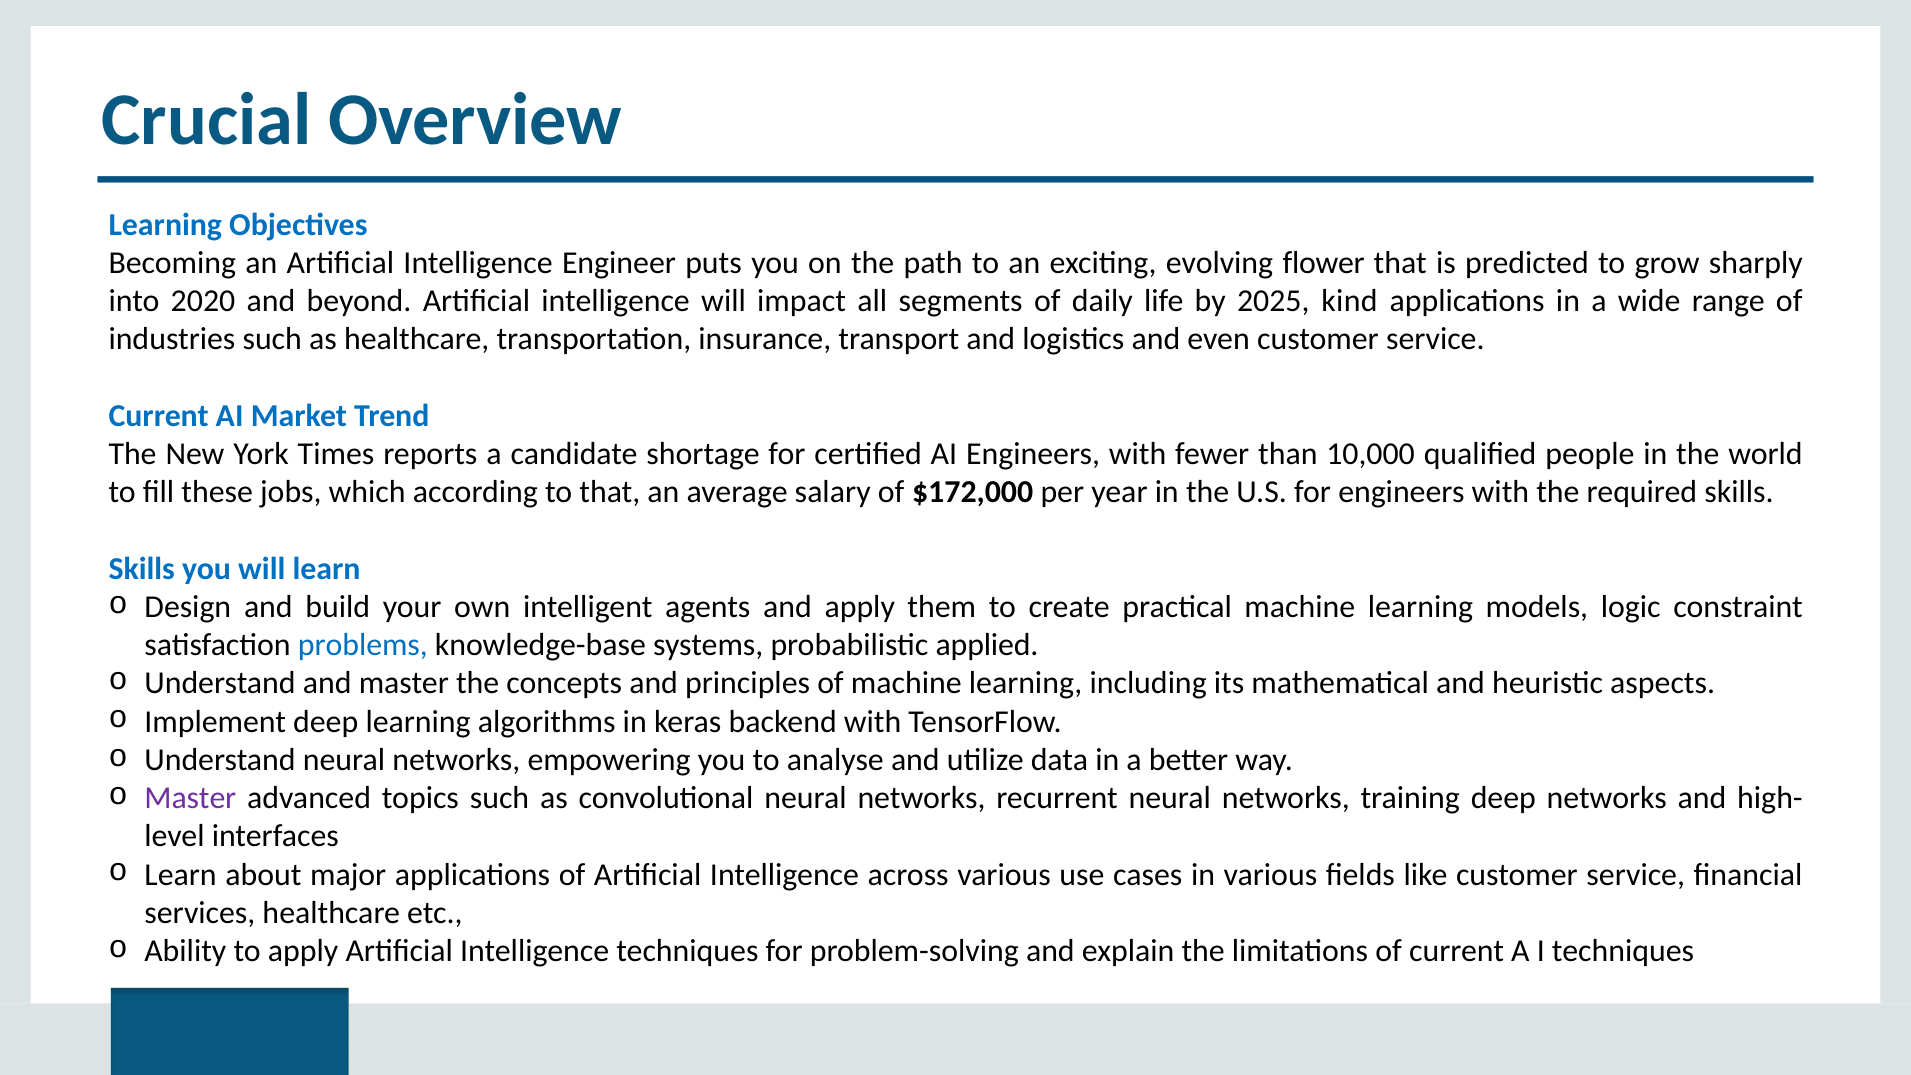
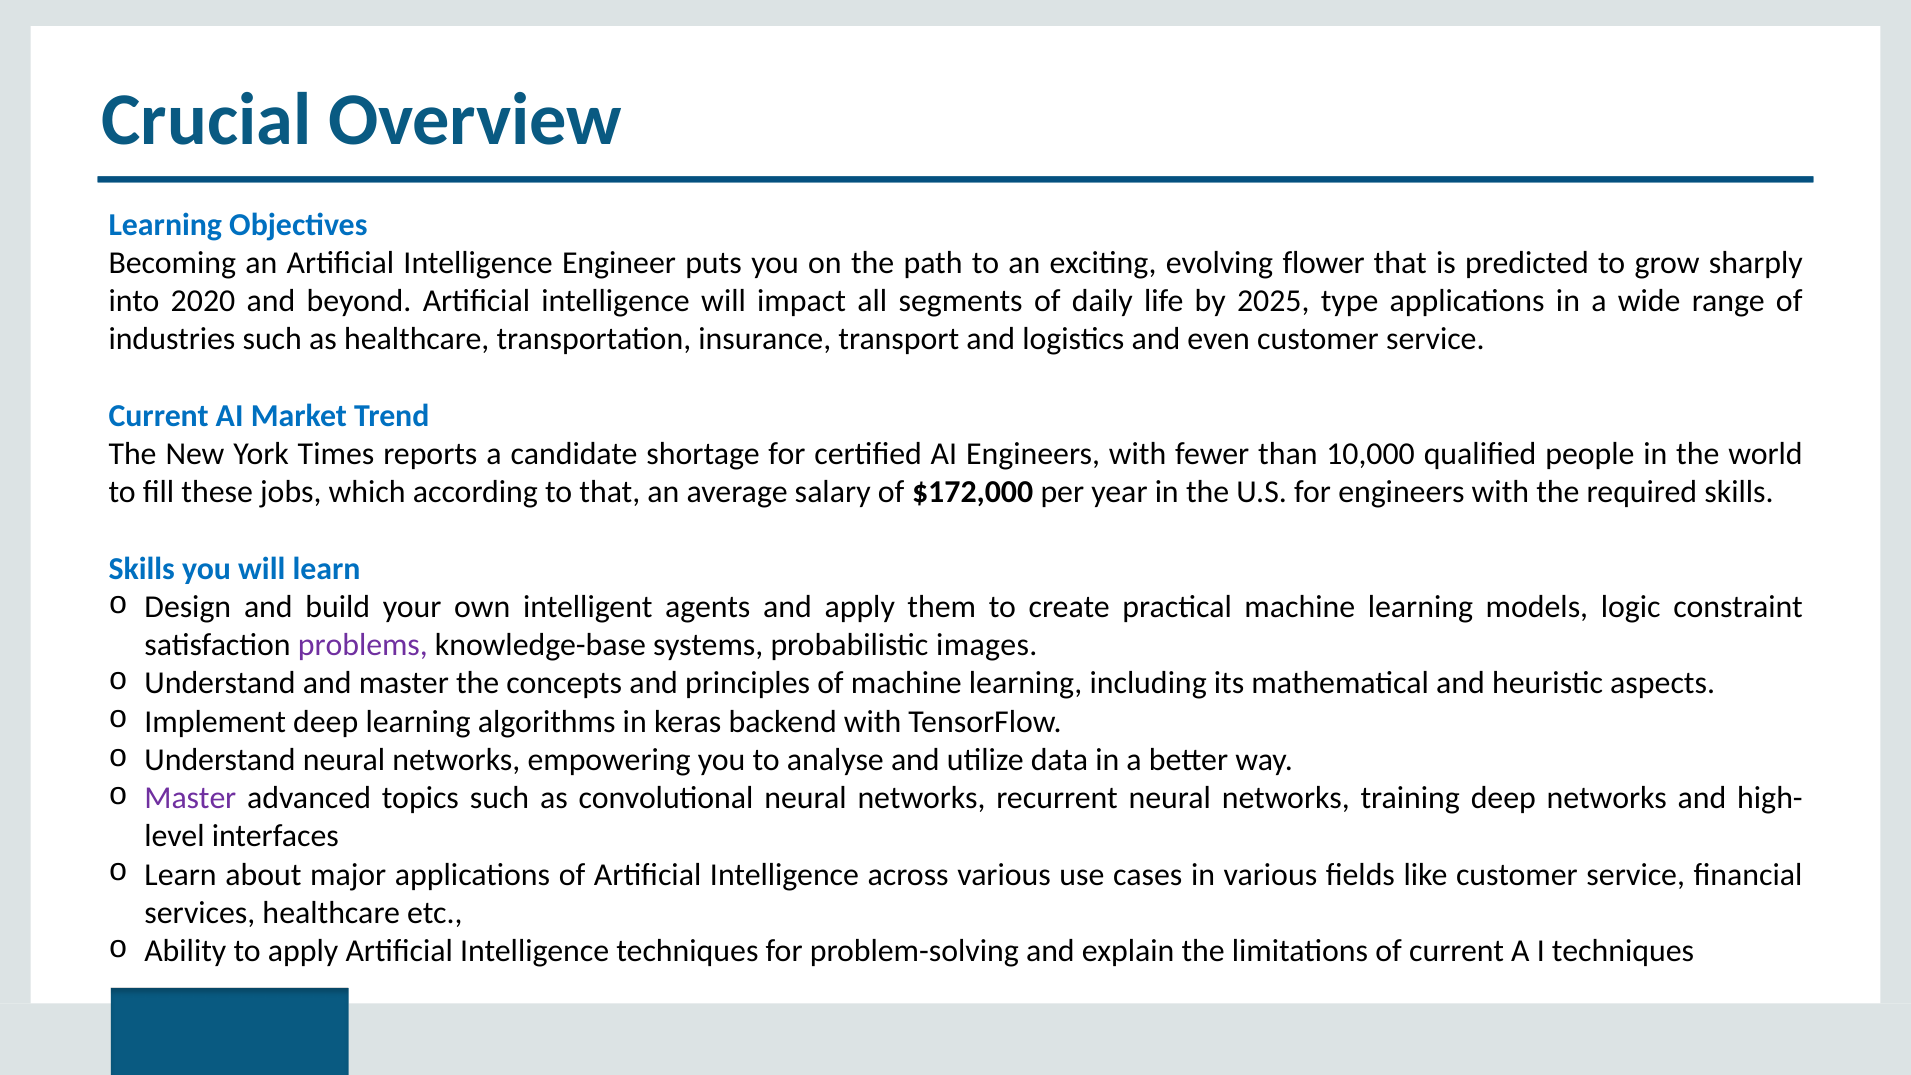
kind: kind -> type
problems colour: blue -> purple
applied: applied -> images
